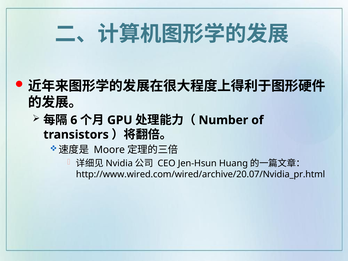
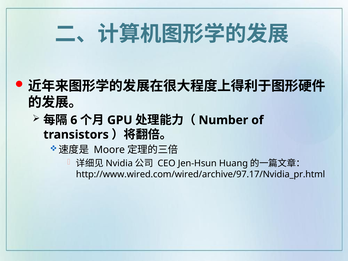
http://www.wired.com/wired/archive/20.07/Nvidia_pr.html: http://www.wired.com/wired/archive/20.07/Nvidia_pr.html -> http://www.wired.com/wired/archive/97.17/Nvidia_pr.html
